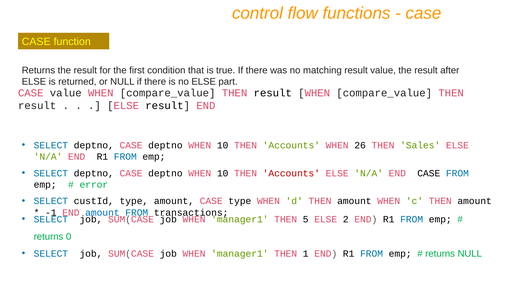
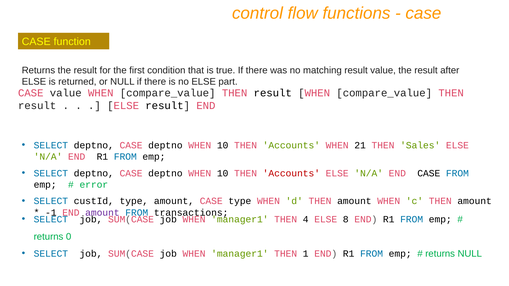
26: 26 -> 21
amount at (102, 213) colour: blue -> purple
5: 5 -> 4
2: 2 -> 8
